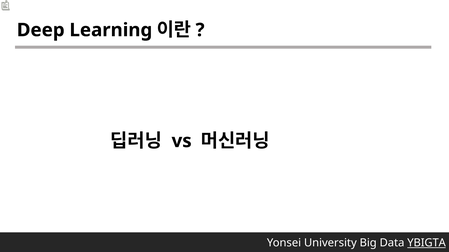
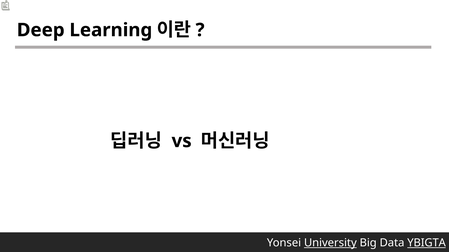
University underline: none -> present
